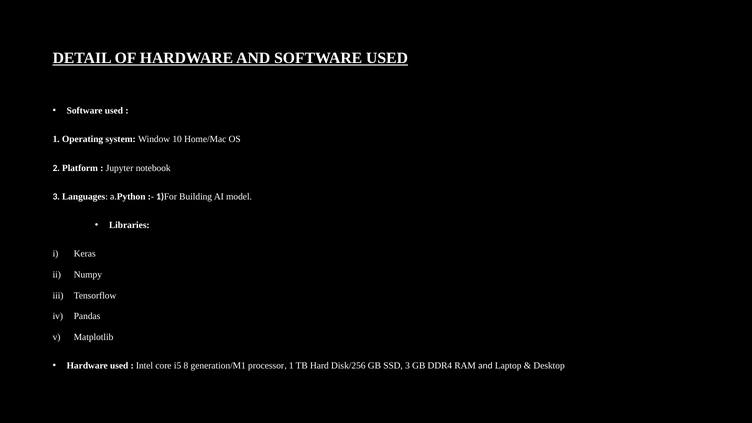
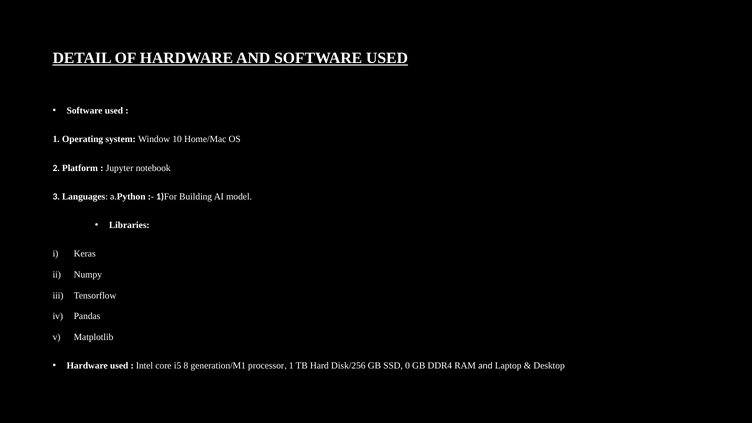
SSD 3: 3 -> 0
